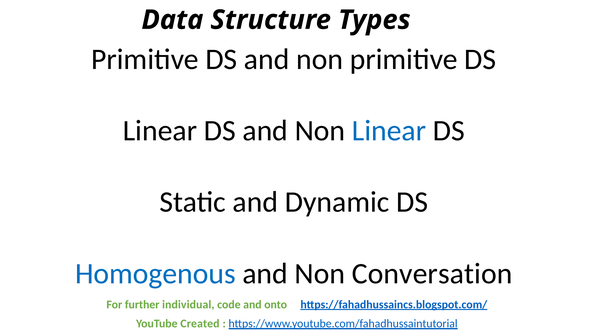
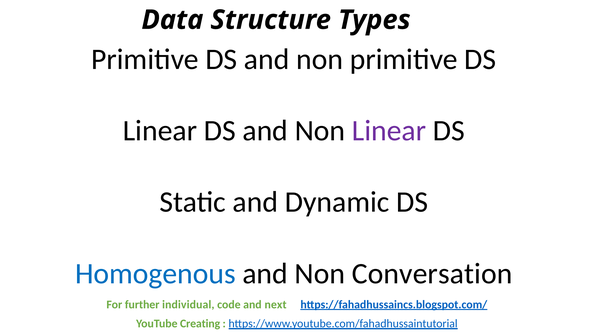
Linear at (389, 131) colour: blue -> purple
onto: onto -> next
Created: Created -> Creating
